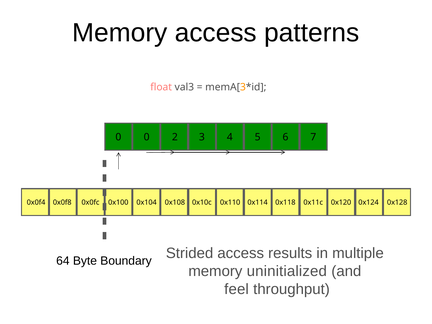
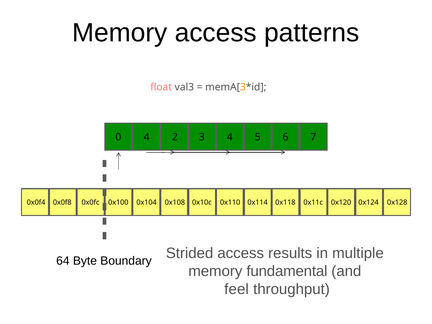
0 0: 0 -> 4
uninitialized: uninitialized -> fundamental
